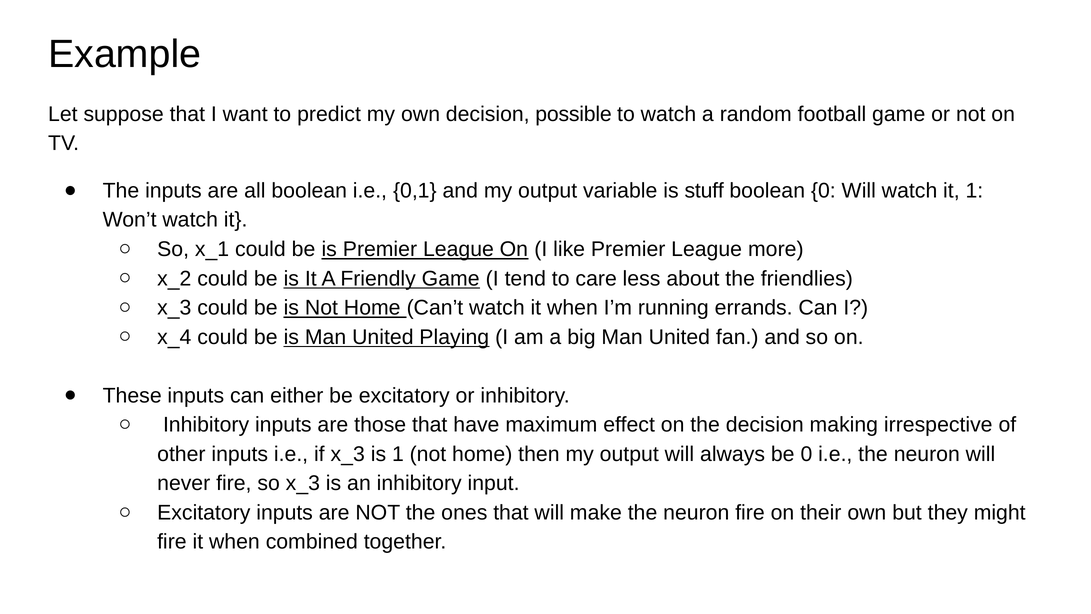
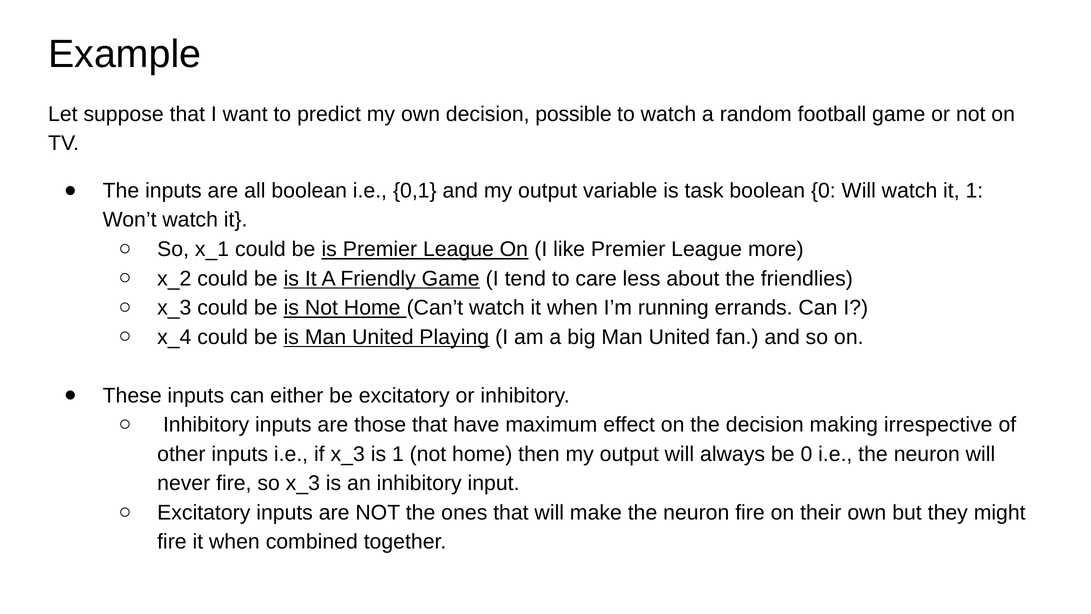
stuff: stuff -> task
